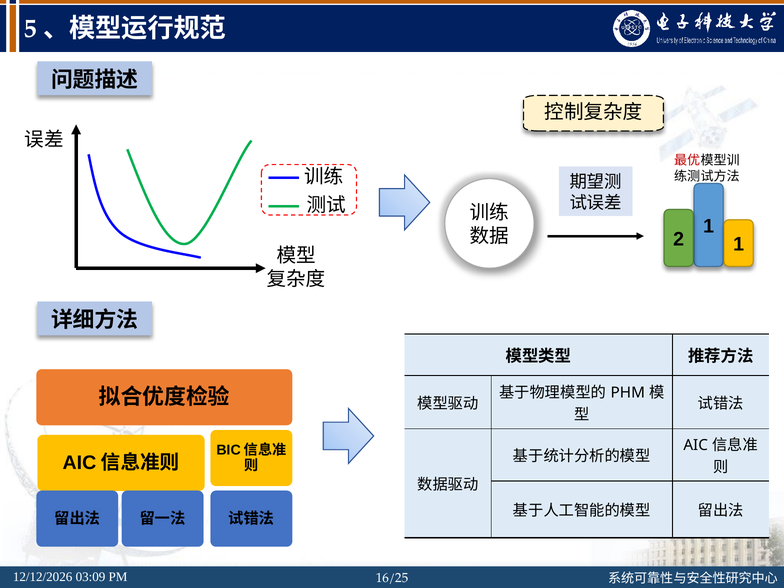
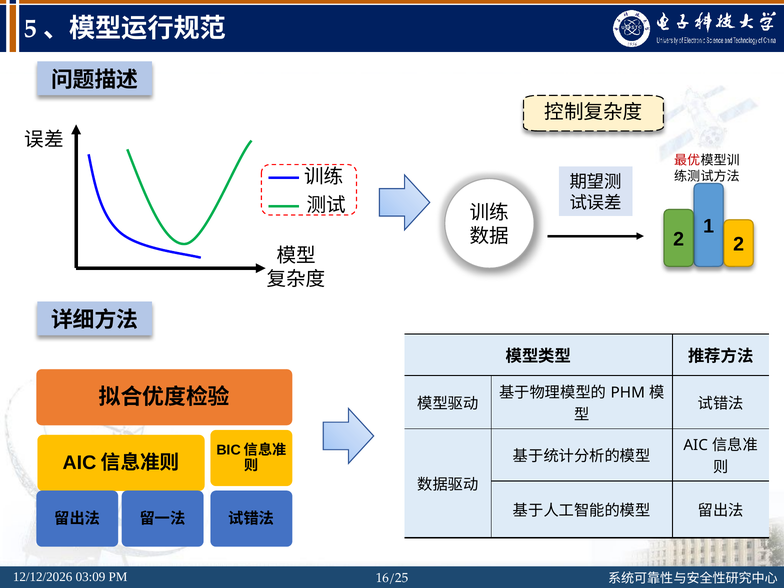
2 1: 1 -> 2
